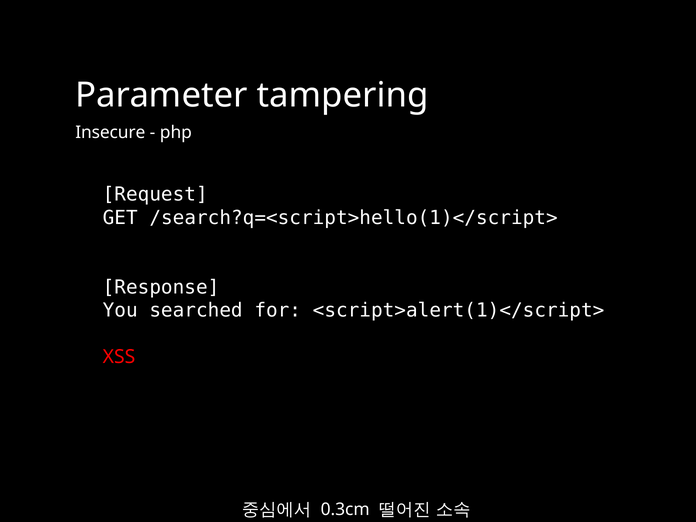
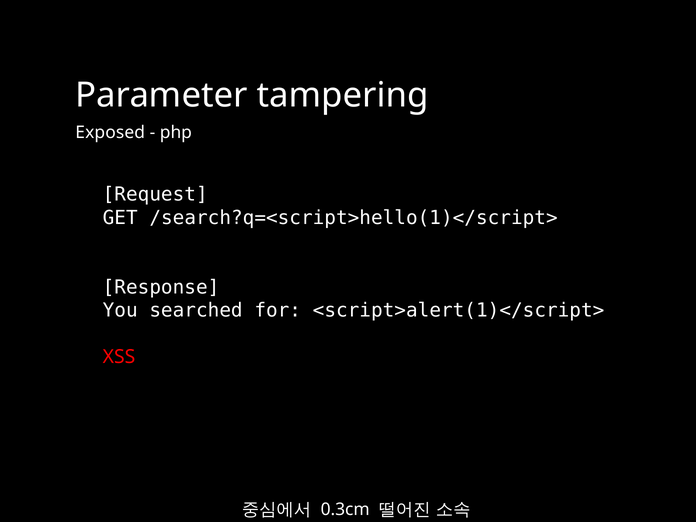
Insecure: Insecure -> Exposed
